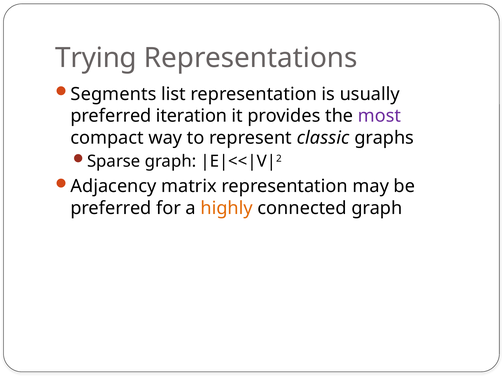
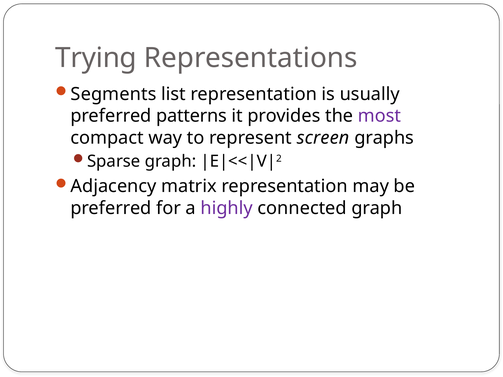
iteration: iteration -> patterns
classic: classic -> screen
highly colour: orange -> purple
